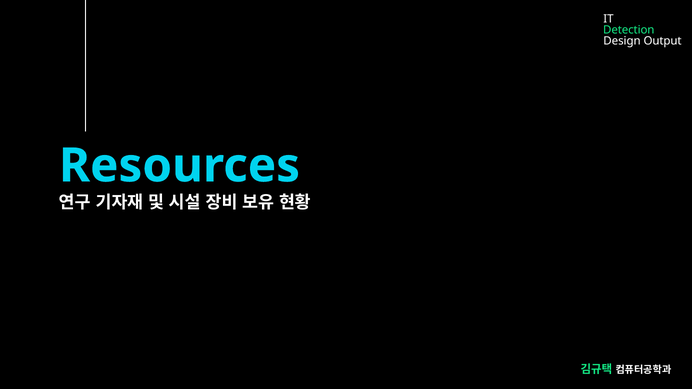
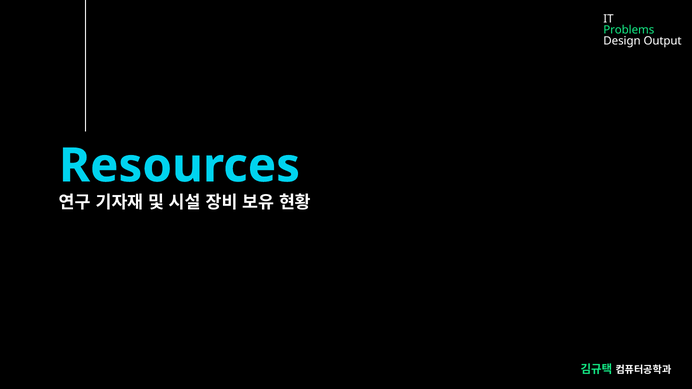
Detection: Detection -> Problems
